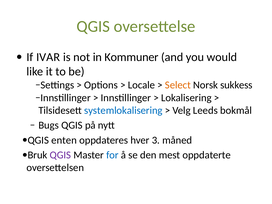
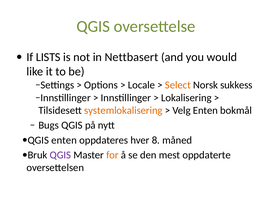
IVAR: IVAR -> LISTS
Kommuner: Kommuner -> Nettbasert
systemlokalisering colour: blue -> orange
Velg Leeds: Leeds -> Enten
3: 3 -> 8
for colour: blue -> orange
